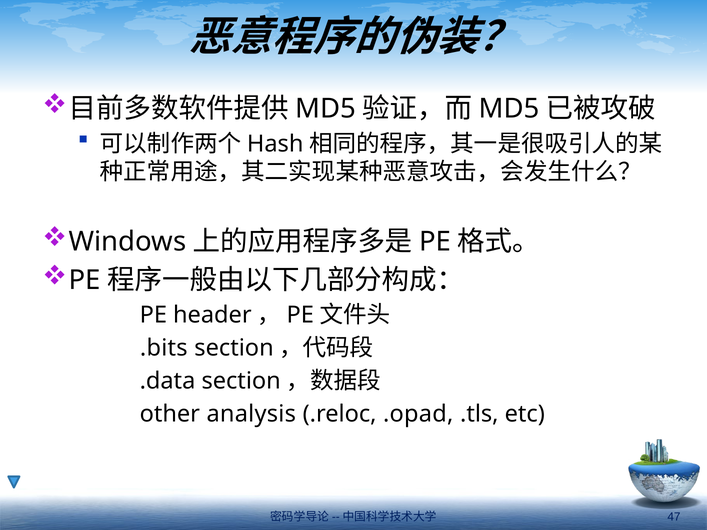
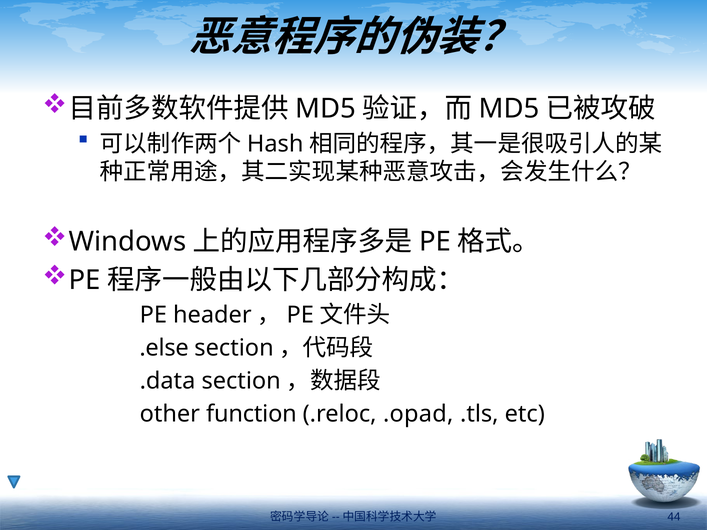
.bits: .bits -> .else
analysis: analysis -> function
47: 47 -> 44
